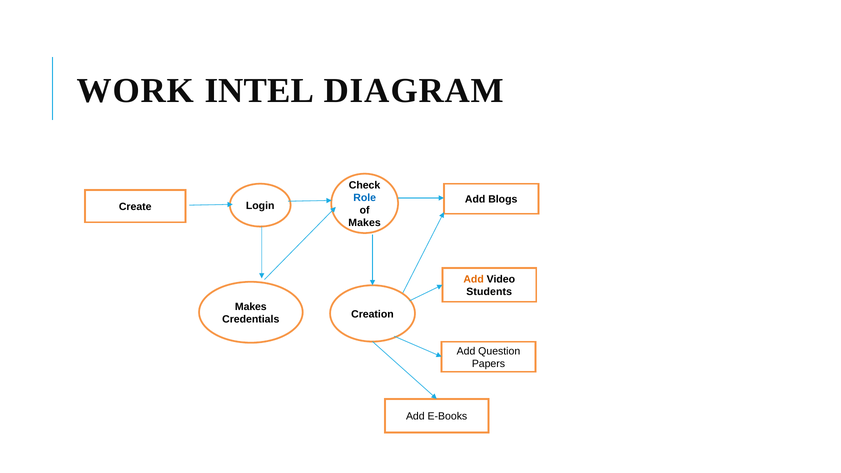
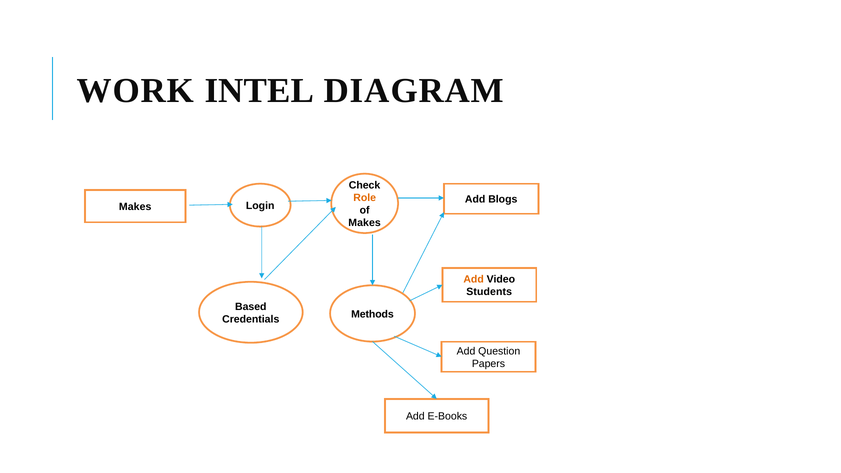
Role colour: blue -> orange
Create at (135, 207): Create -> Makes
Makes at (251, 307): Makes -> Based
Creation: Creation -> Methods
